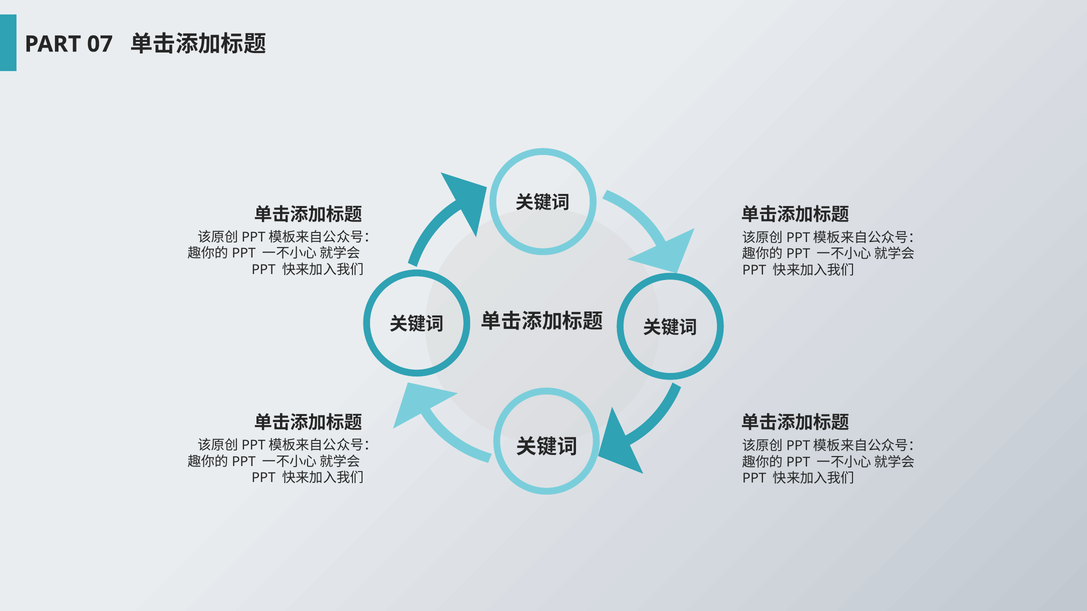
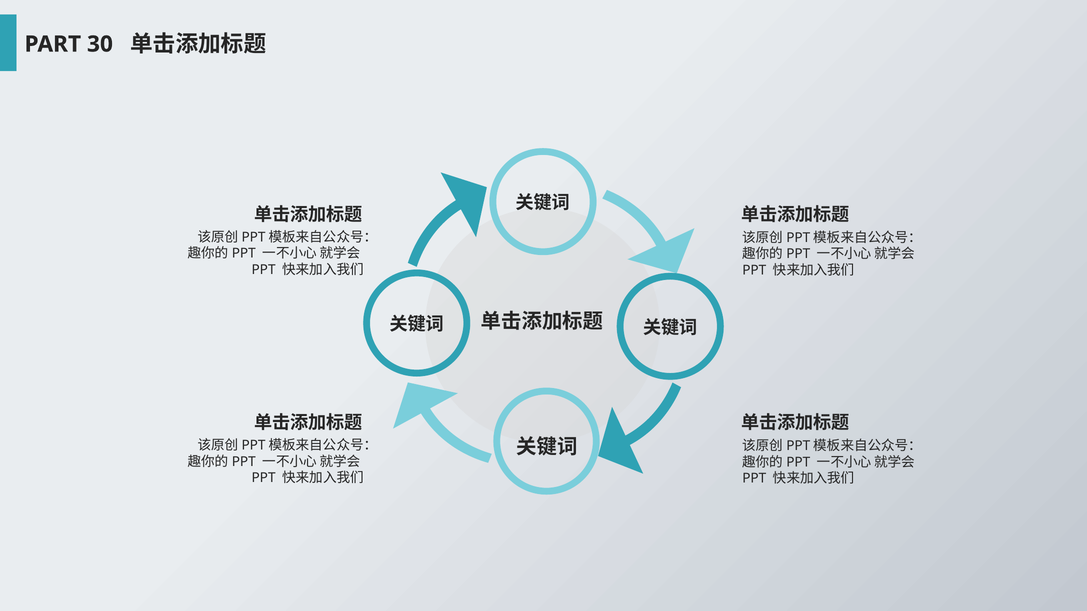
07: 07 -> 30
